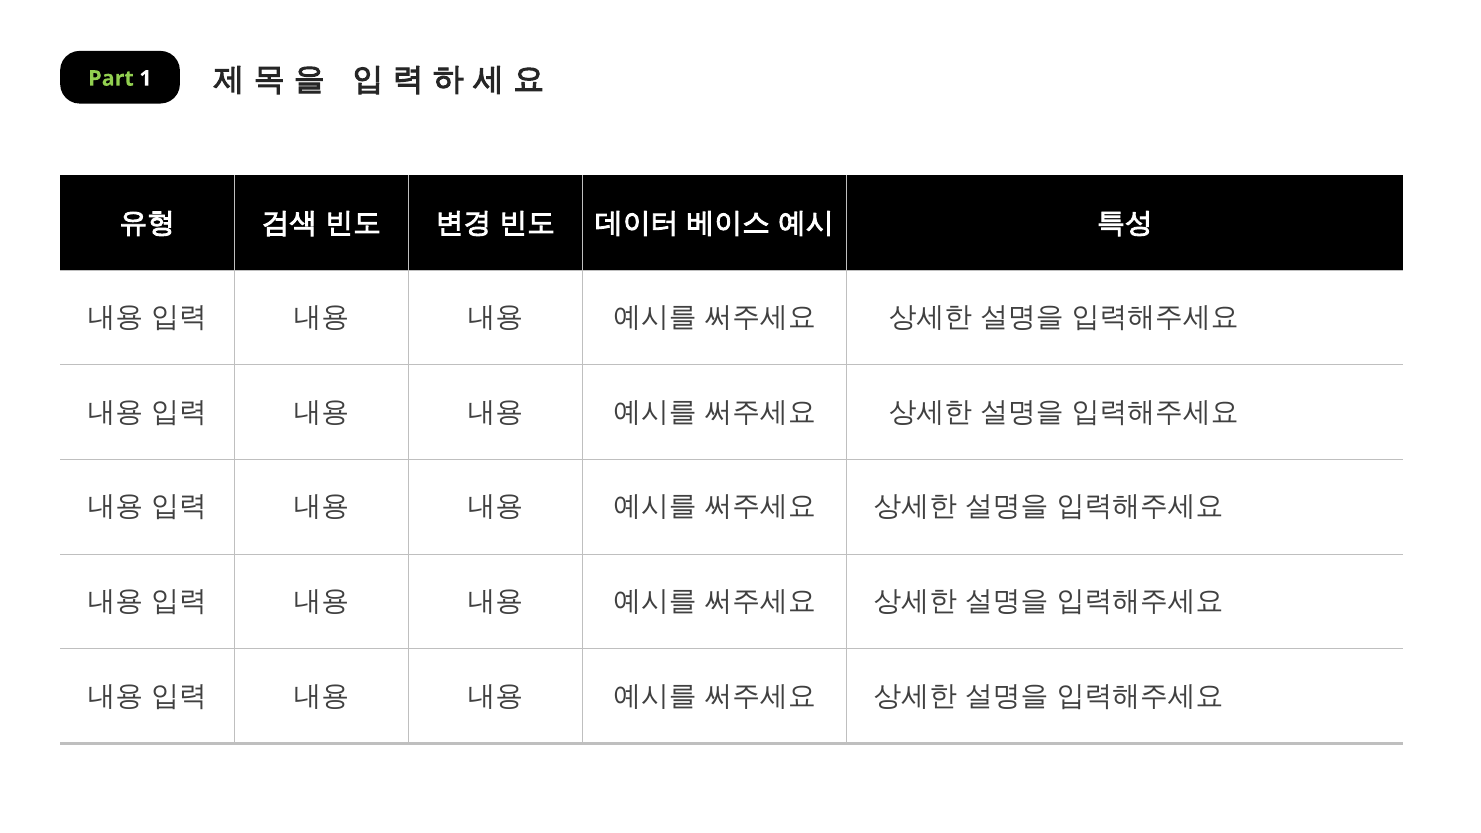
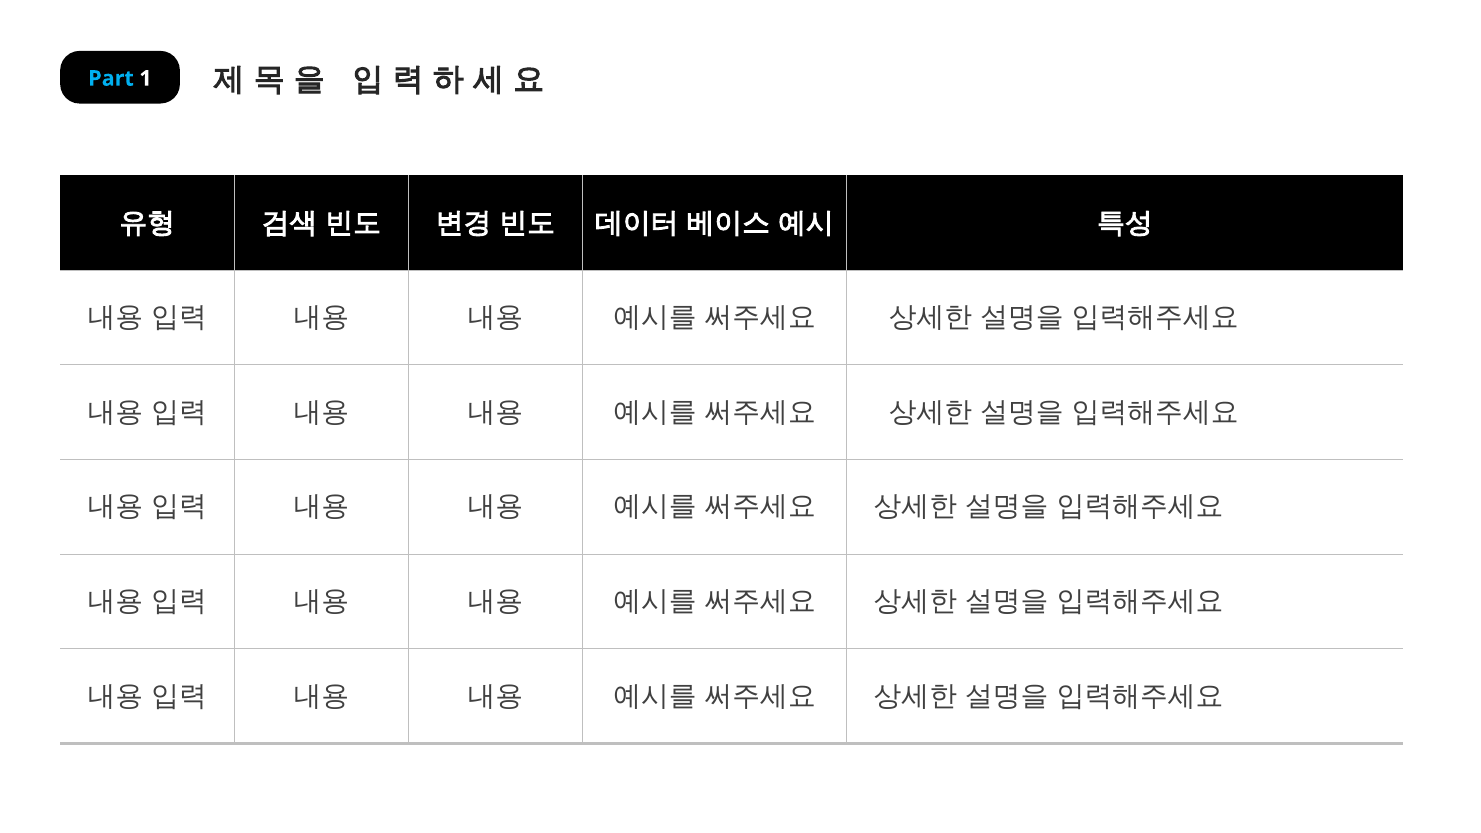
Part colour: light green -> light blue
